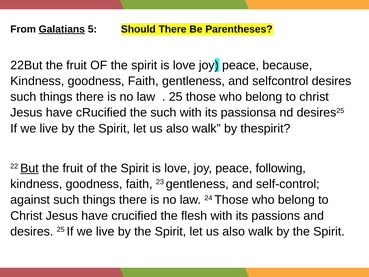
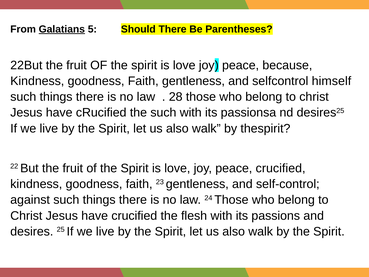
selfcontrol desires: desires -> himself
25 at (176, 97): 25 -> 28
But underline: present -> none
peace following: following -> crucified
